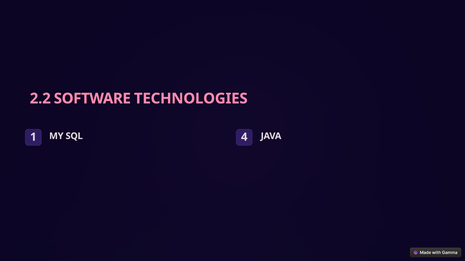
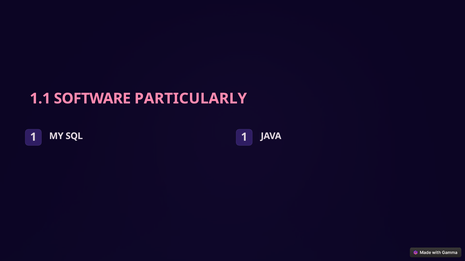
2.2: 2.2 -> 1.1
TECHNOLOGIES: TECHNOLOGIES -> PARTICULARLY
SQL 4: 4 -> 1
